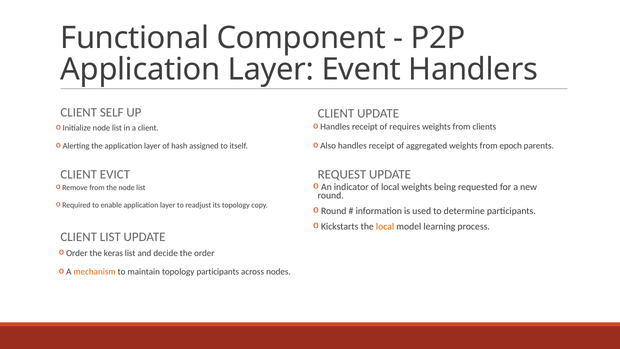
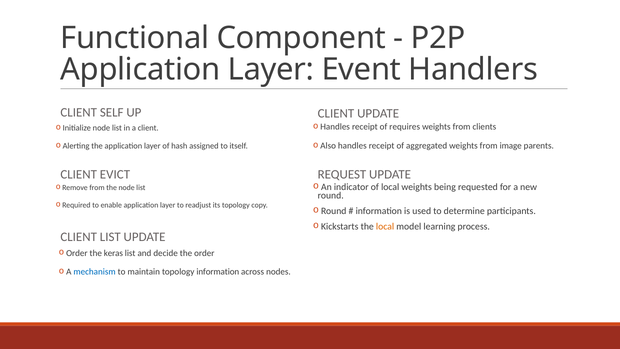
epoch: epoch -> image
mechanism colour: orange -> blue
topology participants: participants -> information
